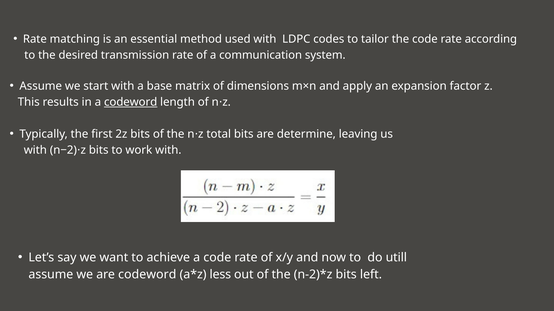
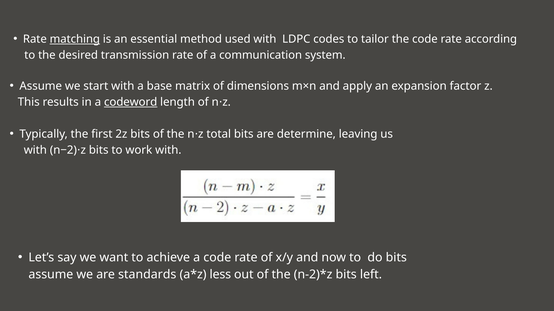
matching underline: none -> present
do utill: utill -> bits
are codeword: codeword -> standards
